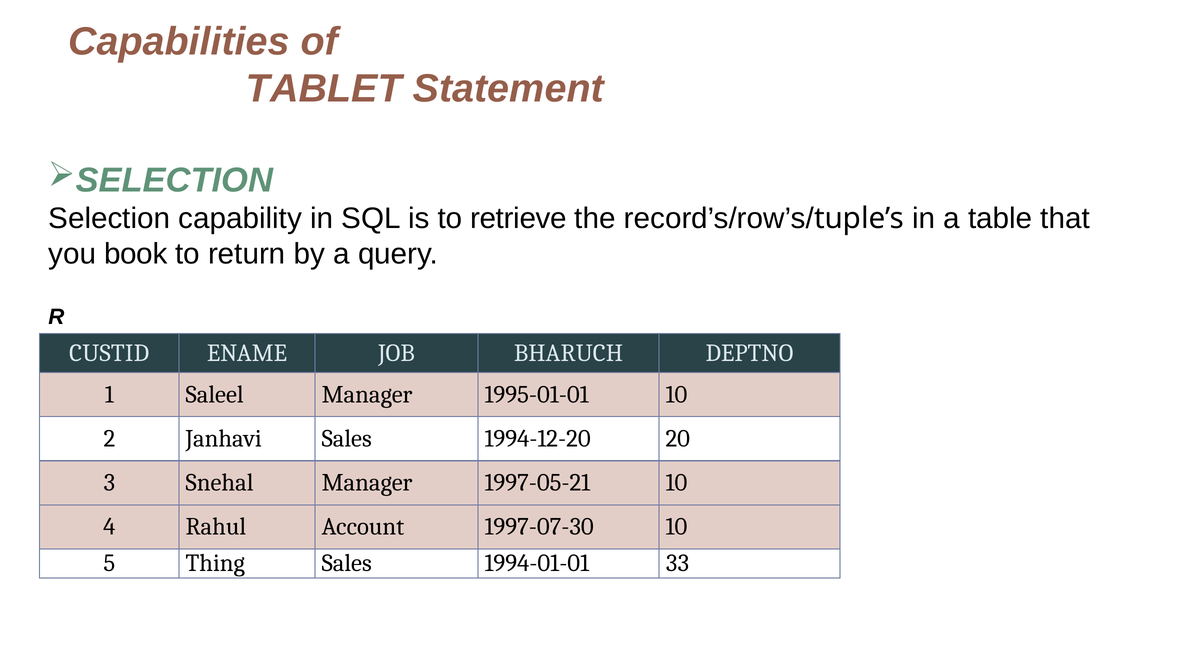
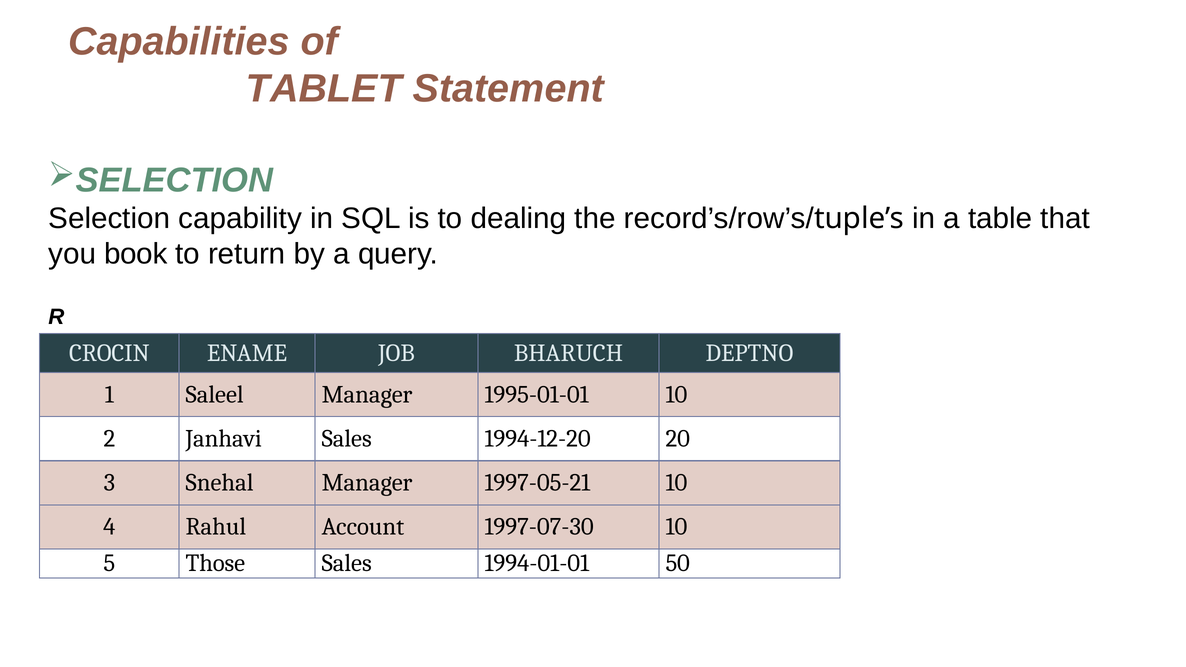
retrieve: retrieve -> dealing
CUSTID: CUSTID -> CROCIN
Thing: Thing -> Those
33: 33 -> 50
